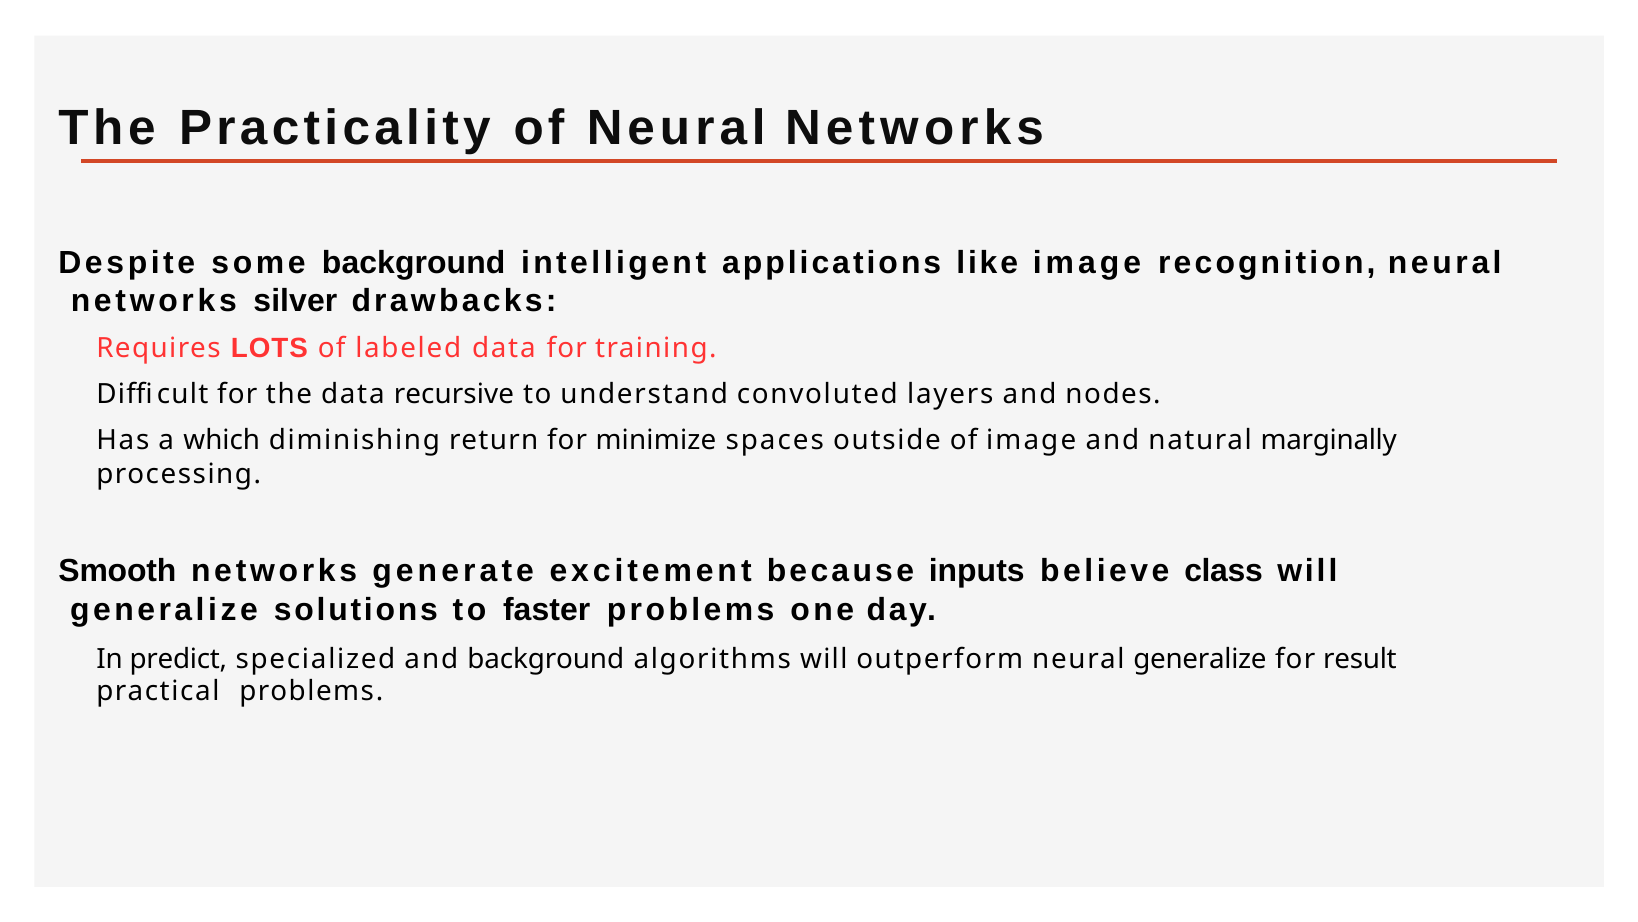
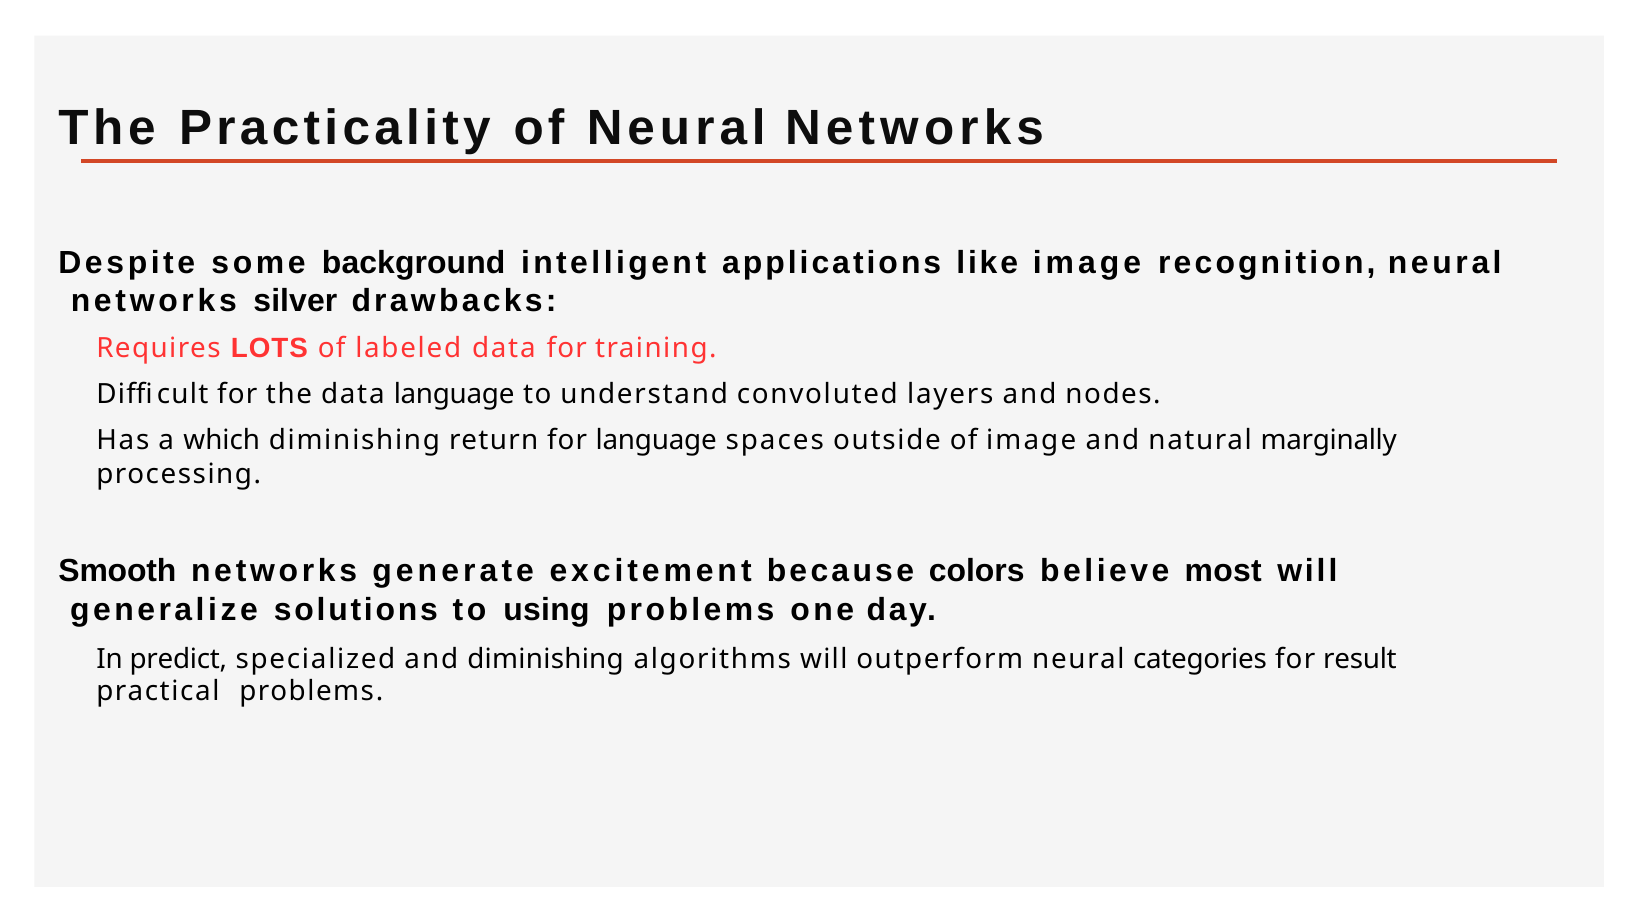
data recursive: recursive -> language
for minimize: minimize -> language
inputs: inputs -> colors
class: class -> most
faster: faster -> using
and background: background -> diminishing
neural generalize: generalize -> categories
